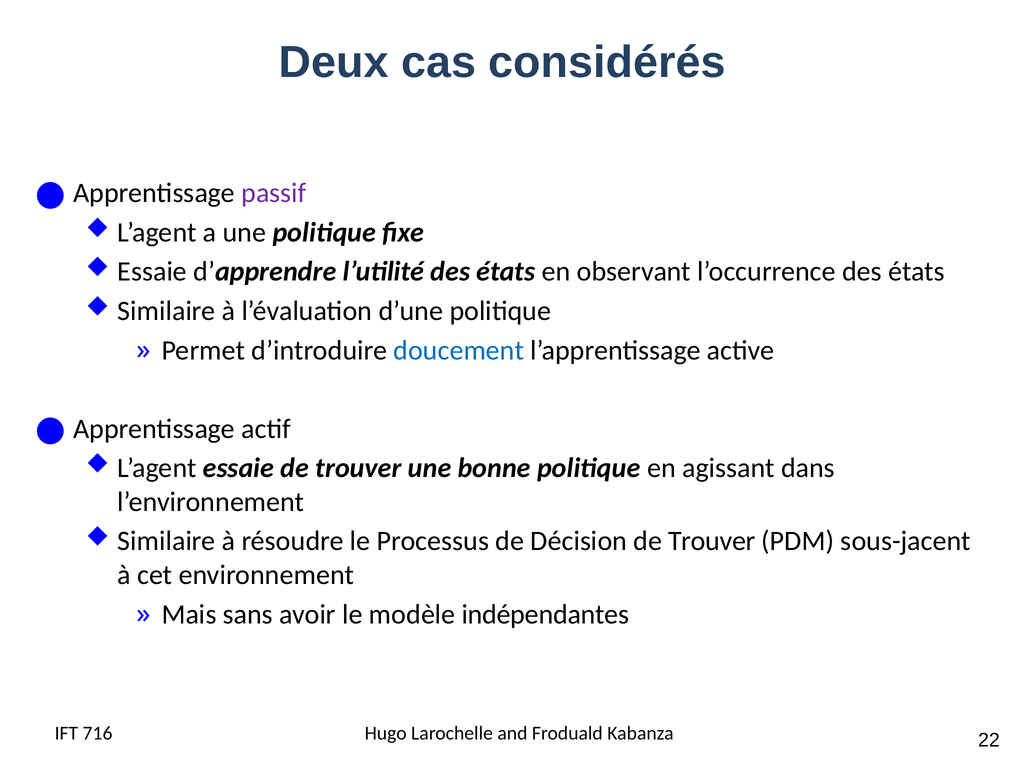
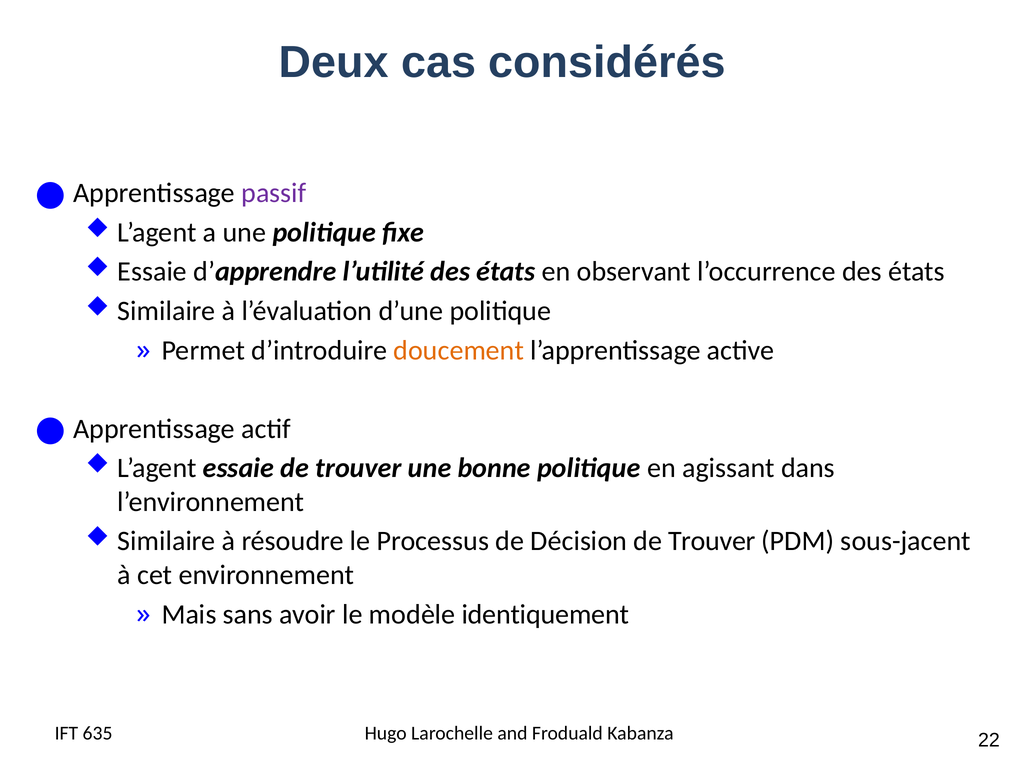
doucement colour: blue -> orange
indépendantes: indépendantes -> identiquement
716: 716 -> 635
